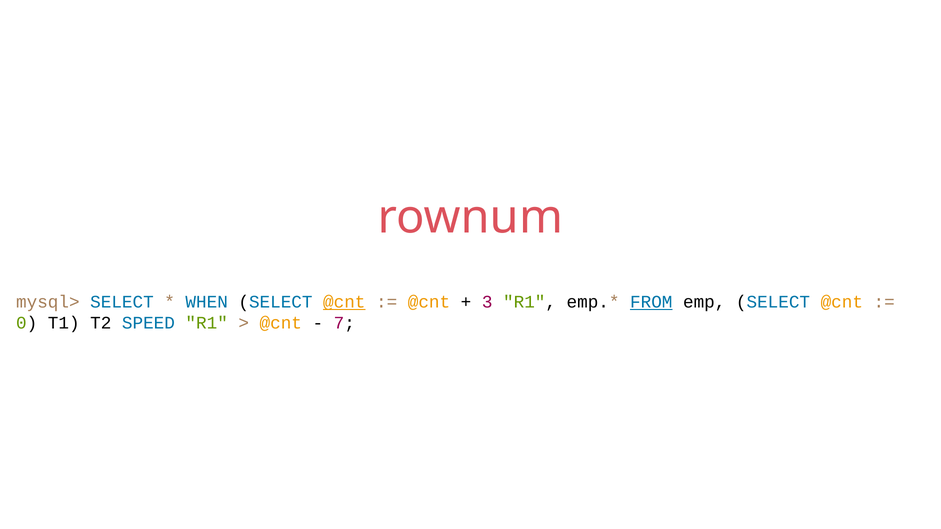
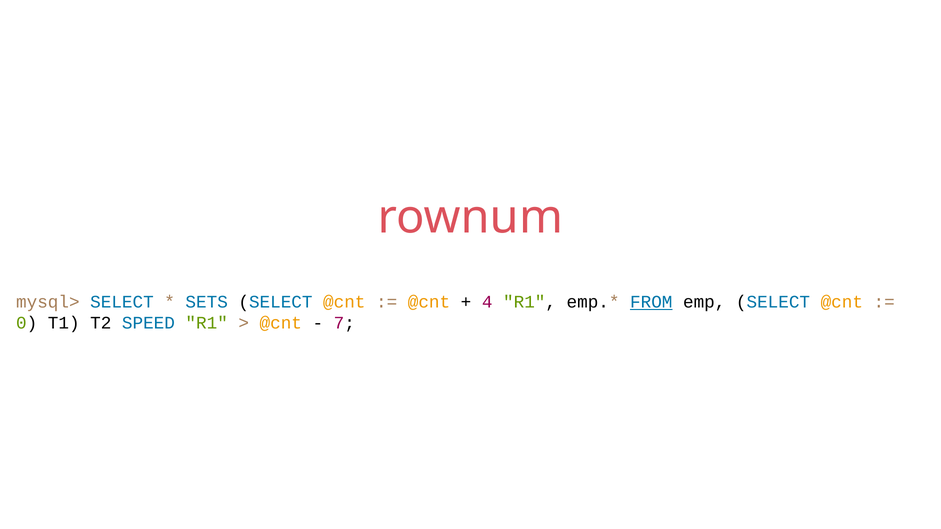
WHEN: WHEN -> SETS
@cnt at (344, 302) underline: present -> none
3: 3 -> 4
